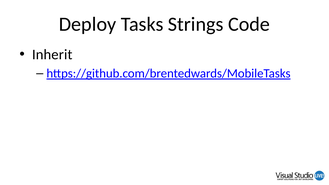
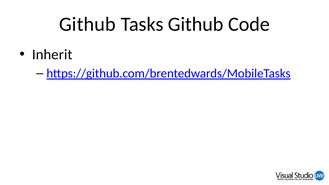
Deploy at (88, 24): Deploy -> Github
Tasks Strings: Strings -> Github
